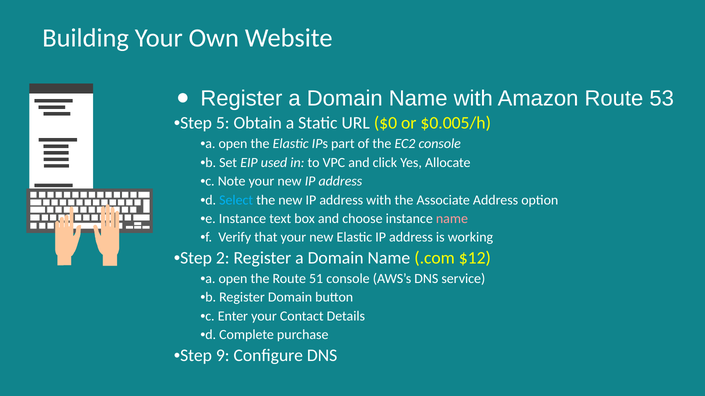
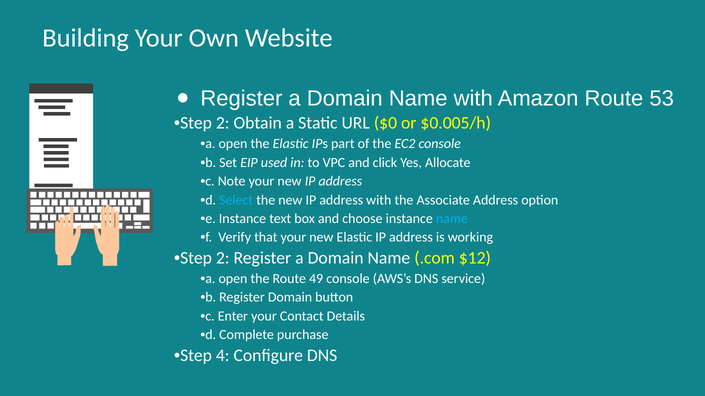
5 at (223, 123): 5 -> 2
name at (452, 219) colour: pink -> light blue
51: 51 -> 49
9: 9 -> 4
